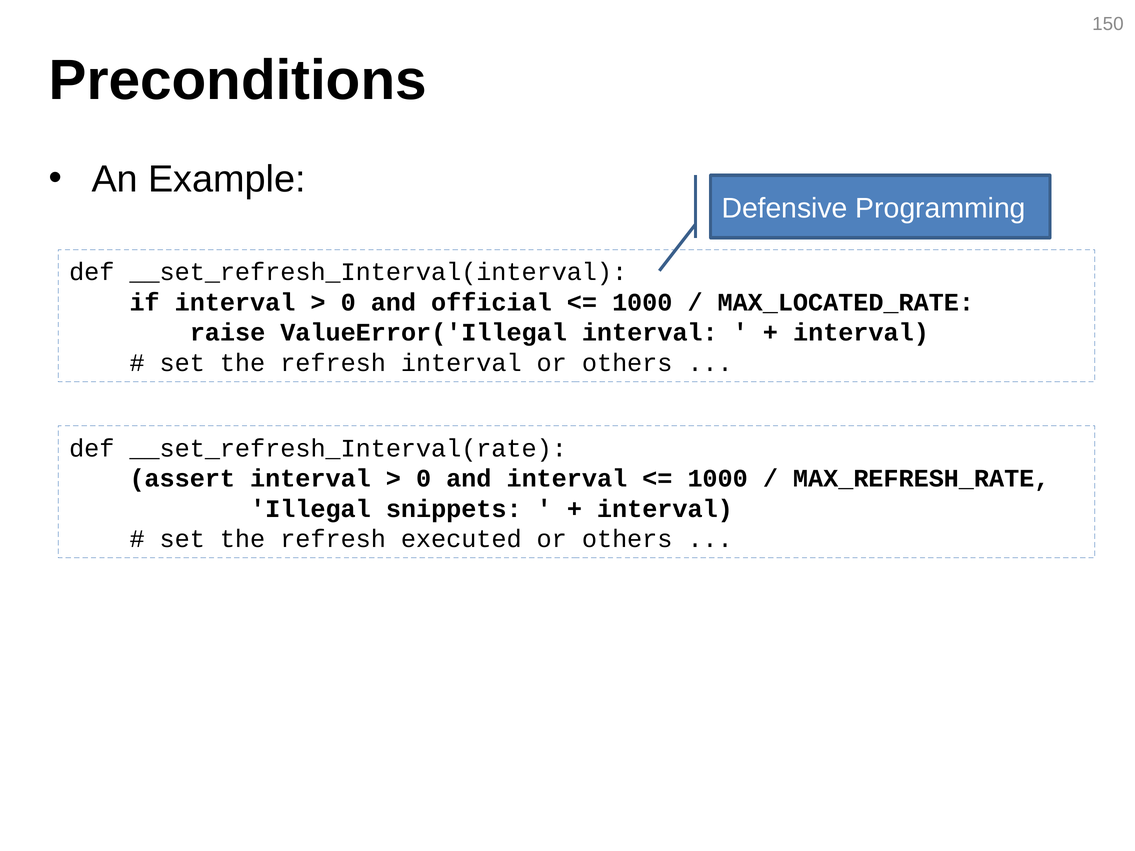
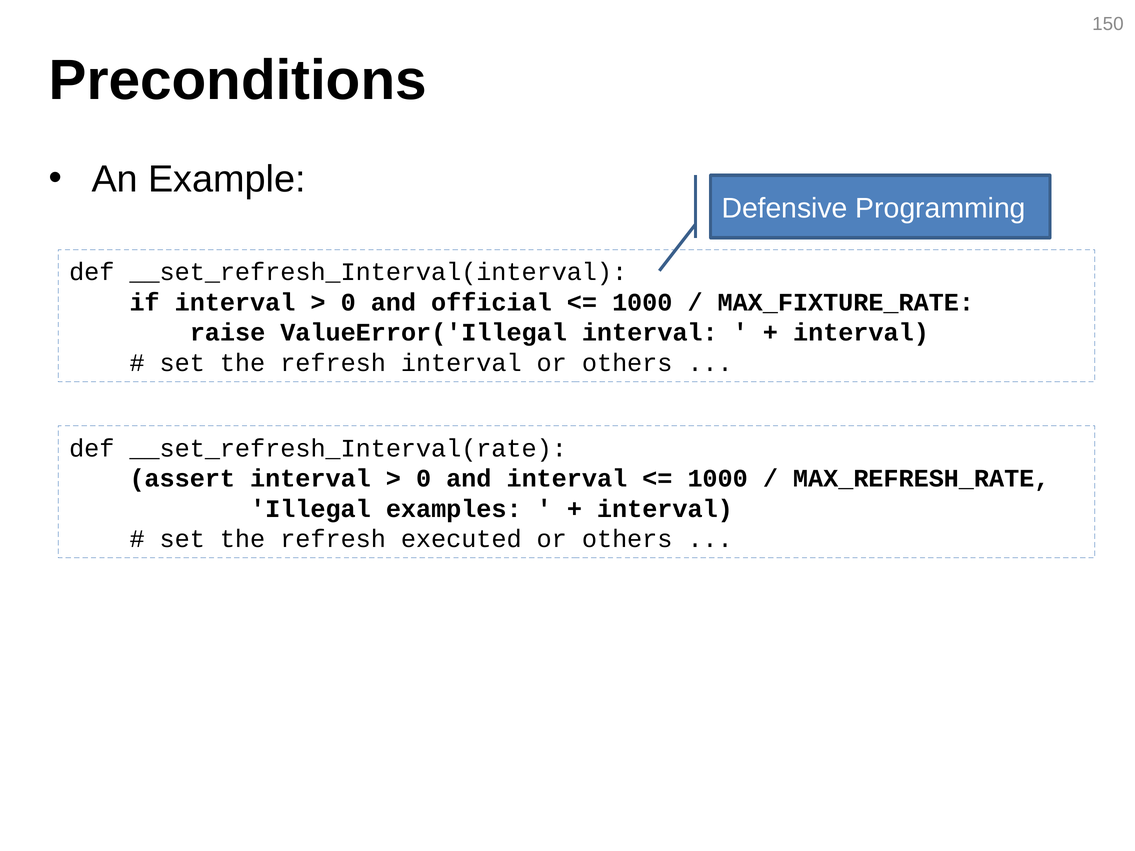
MAX_LOCATED_RATE: MAX_LOCATED_RATE -> MAX_FIXTURE_RATE
snippets: snippets -> examples
